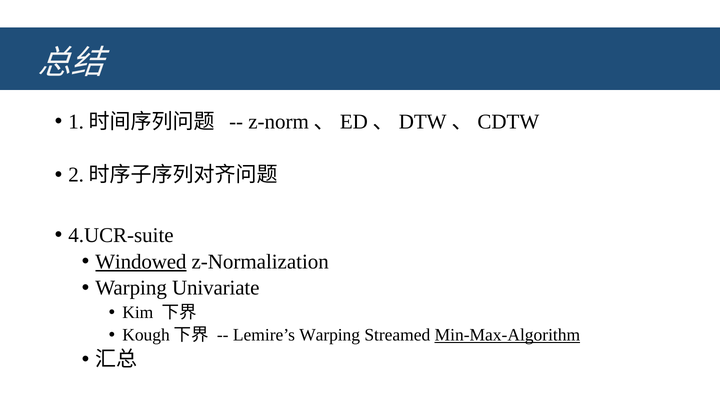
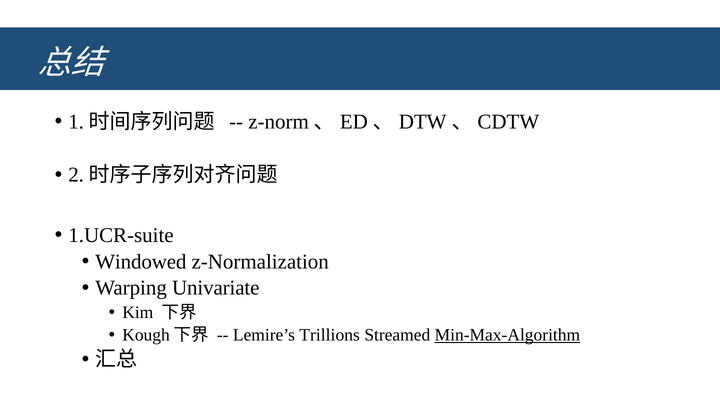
4.UCR-suite: 4.UCR-suite -> 1.UCR-suite
Windowed underline: present -> none
Lemire’s Warping: Warping -> Trillions
